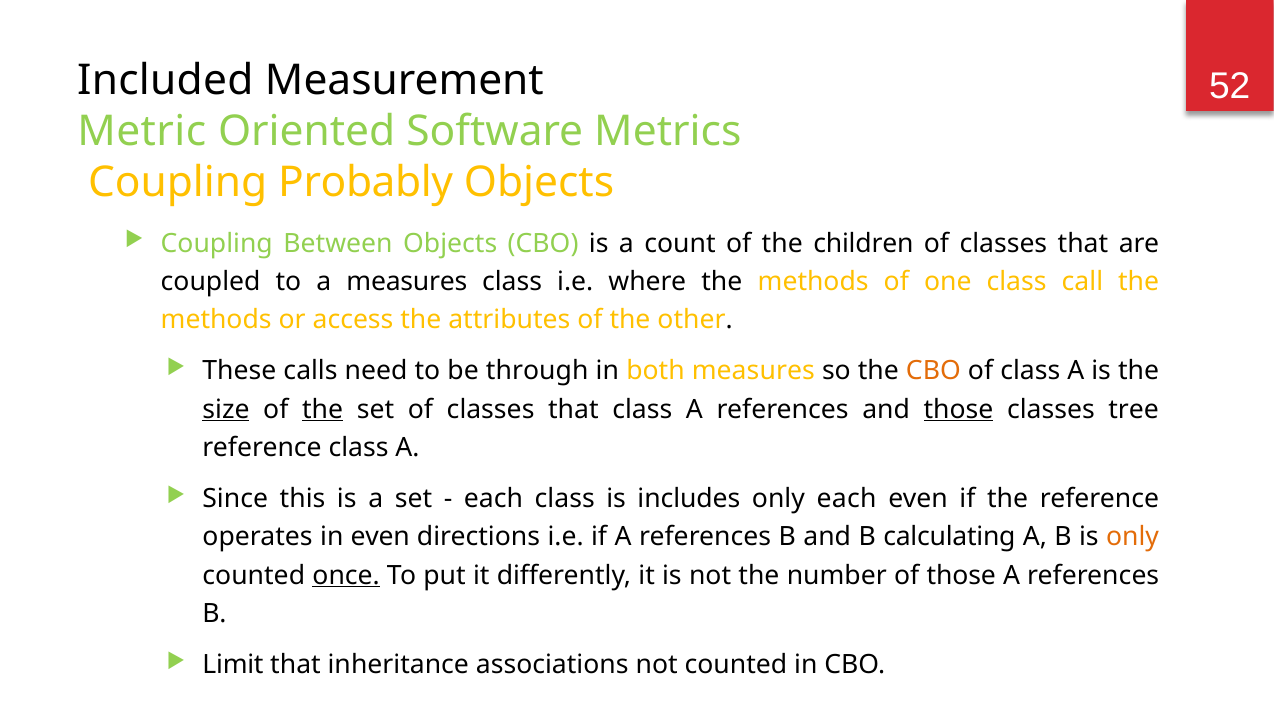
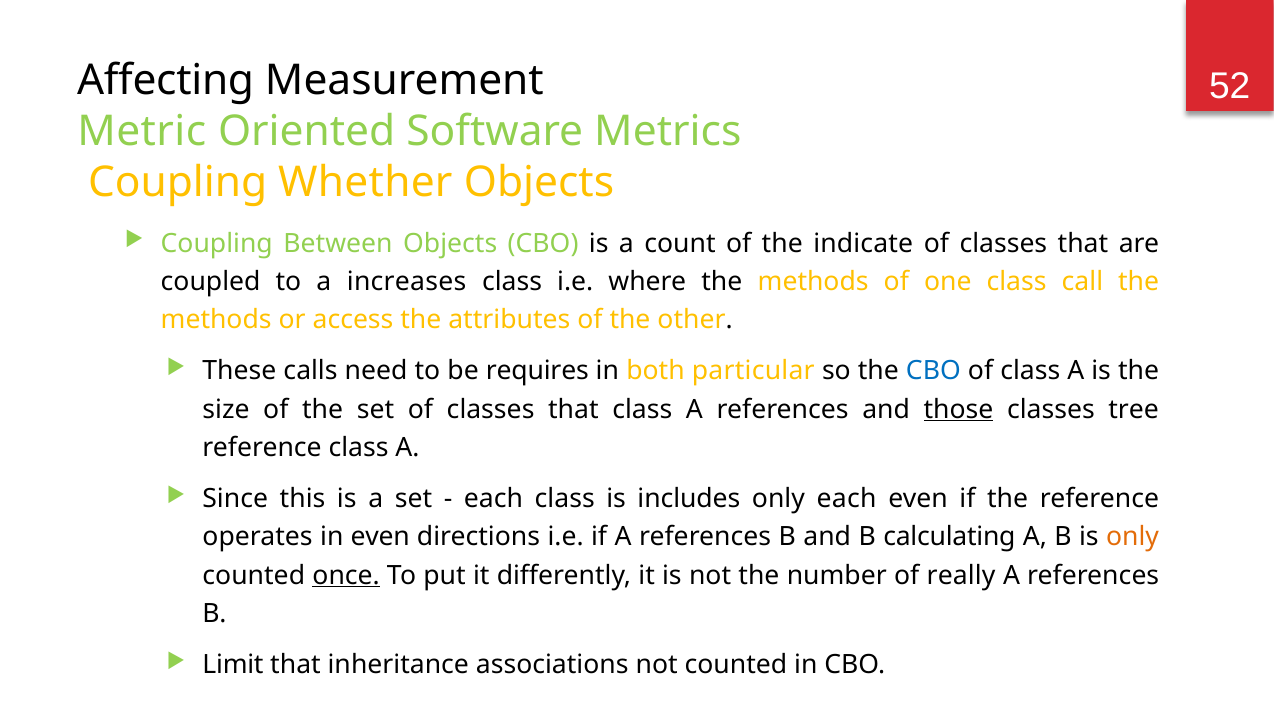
Included: Included -> Affecting
Probably: Probably -> Whether
children: children -> indicate
a measures: measures -> increases
through: through -> requires
both measures: measures -> particular
CBO at (933, 371) colour: orange -> blue
size underline: present -> none
the at (323, 410) underline: present -> none
of those: those -> really
